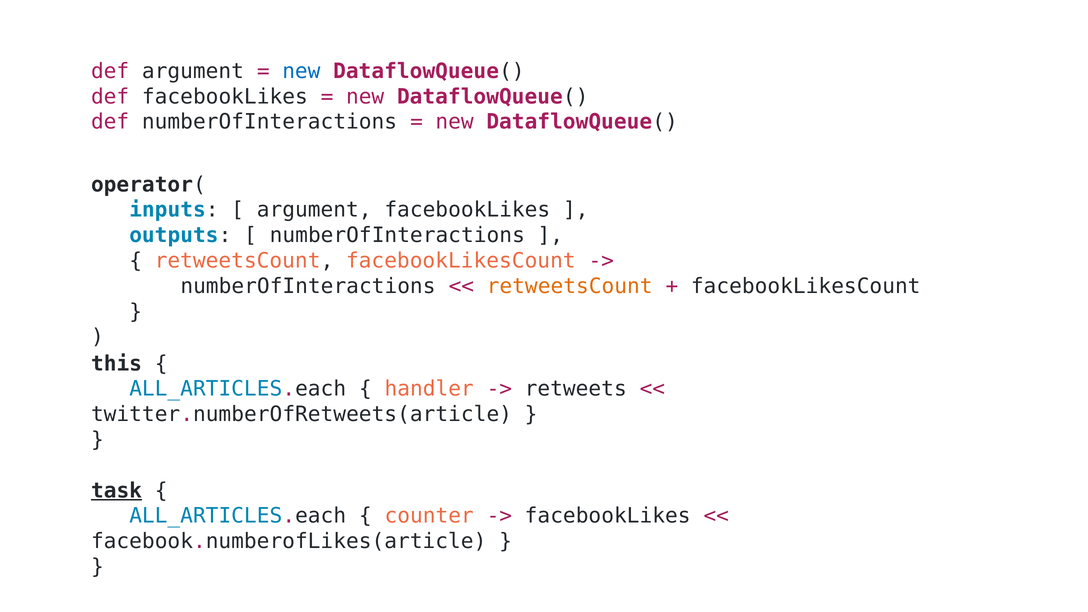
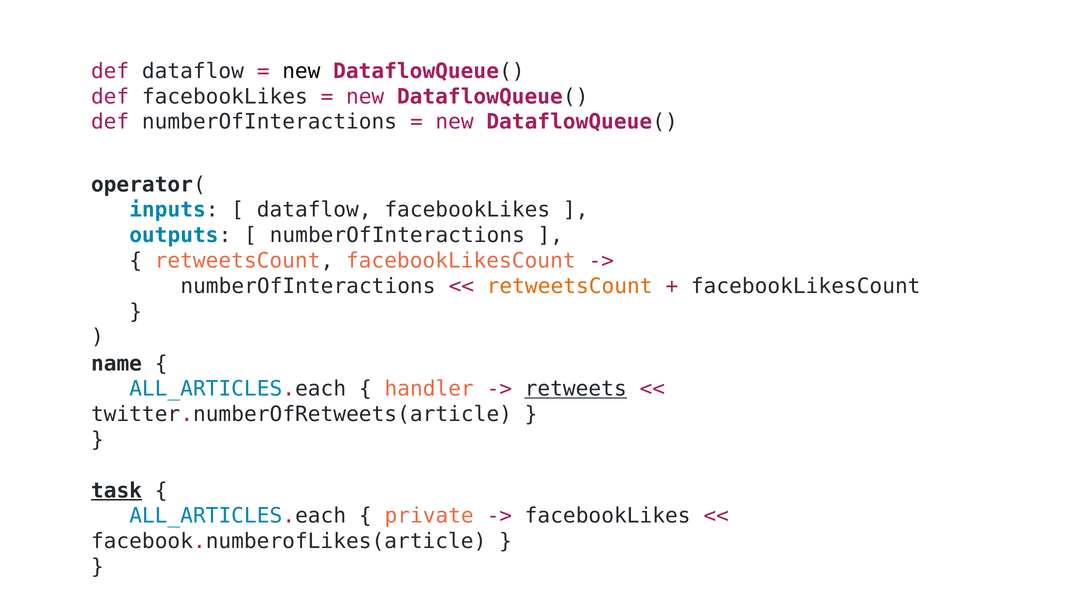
def argument: argument -> dataflow
new at (301, 71) colour: blue -> black
argument at (314, 210): argument -> dataflow
this: this -> name
retweets underline: none -> present
counter: counter -> private
